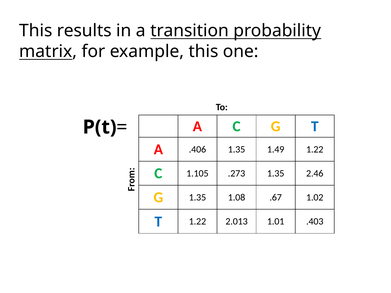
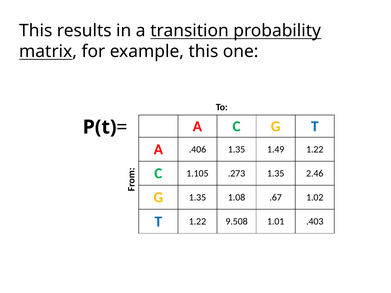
2.013: 2.013 -> 9.508
